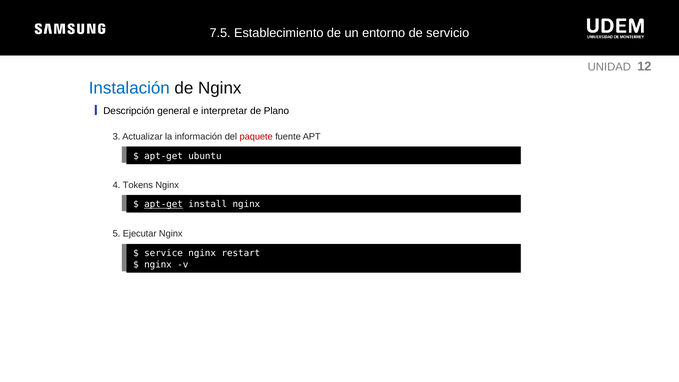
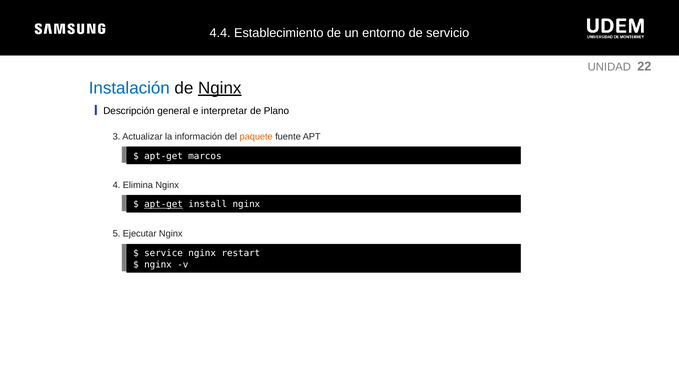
7.5: 7.5 -> 4.4
12: 12 -> 22
Nginx at (220, 88) underline: none -> present
paquete colour: red -> orange
ubuntu: ubuntu -> marcos
Tokens: Tokens -> Elimina
